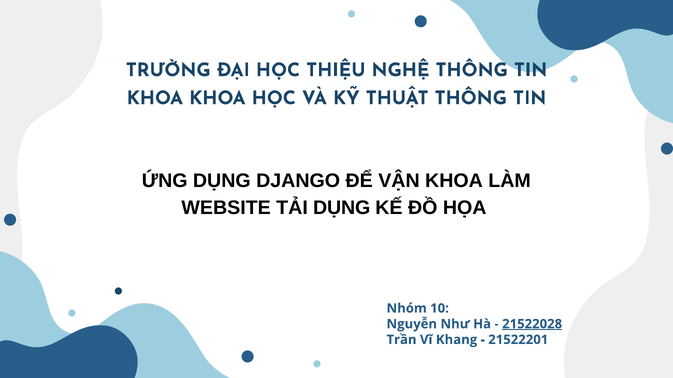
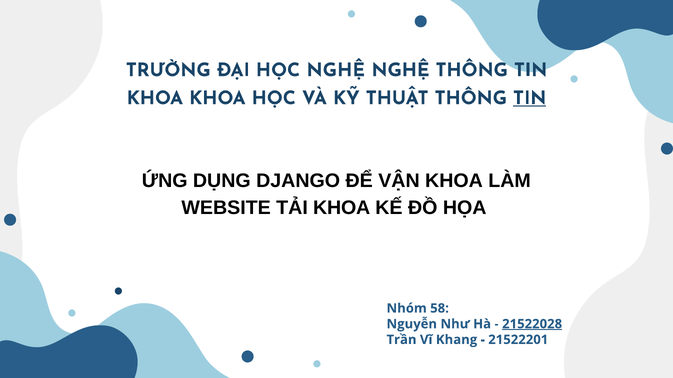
HỌC THIỆU: THIỆU -> NGHỆ
TIN at (530, 98) underline: none -> present
TẢI DỤNG: DỤNG -> KHOA
10: 10 -> 58
